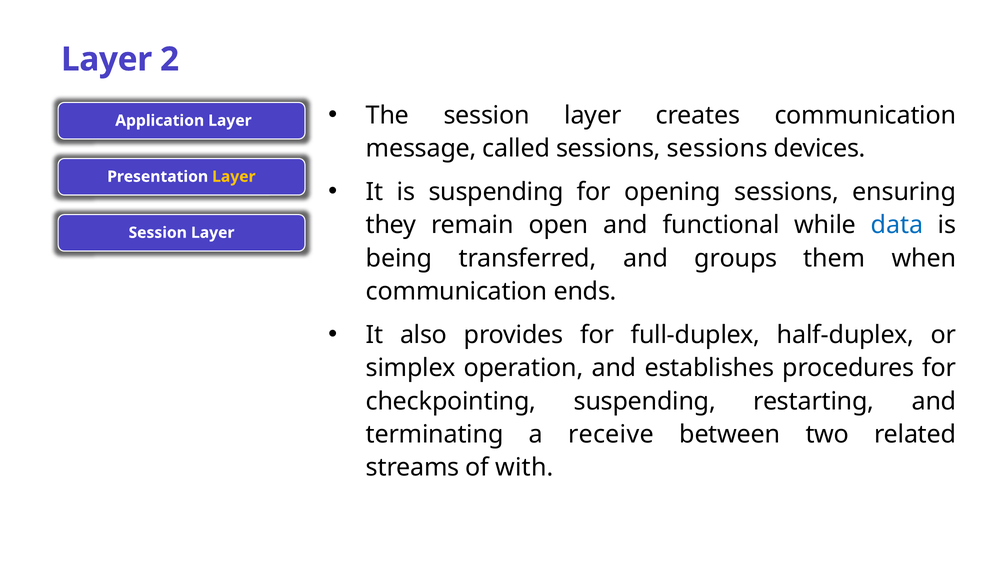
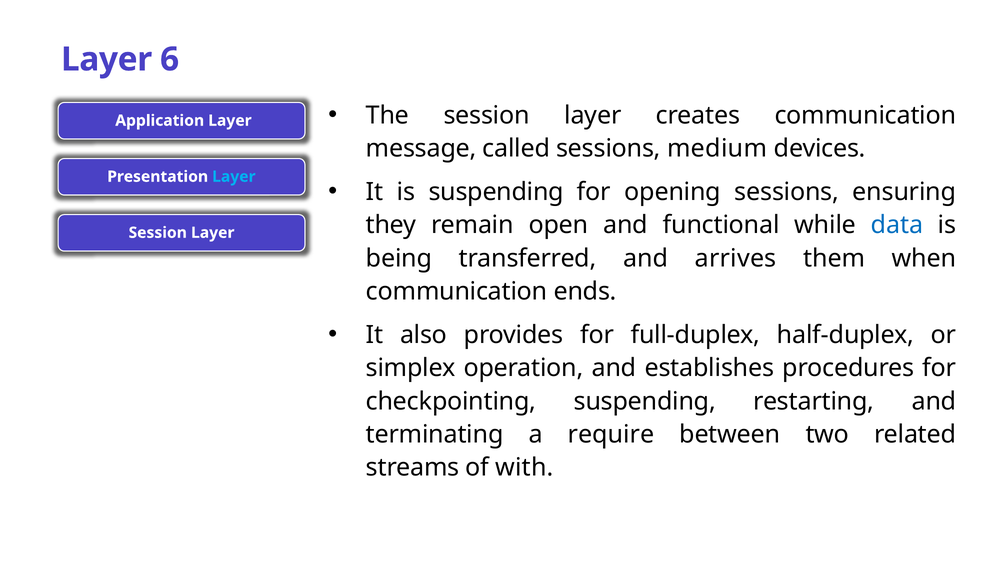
2: 2 -> 6
sessions sessions: sessions -> medium
Layer at (234, 177) colour: yellow -> light blue
groups: groups -> arrives
receive: receive -> require
